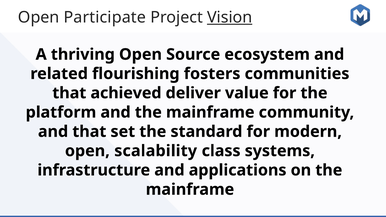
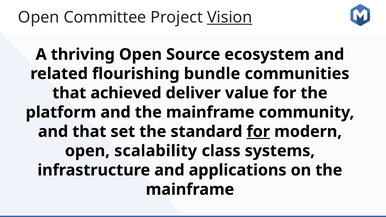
Participate: Participate -> Committee
fosters: fosters -> bundle
for at (258, 132) underline: none -> present
